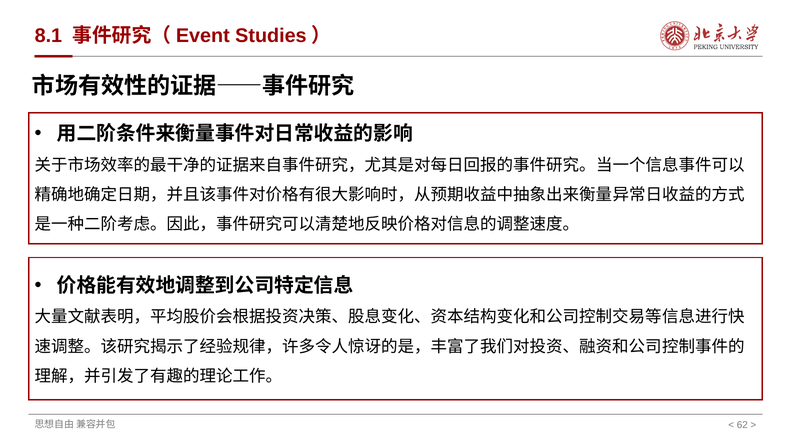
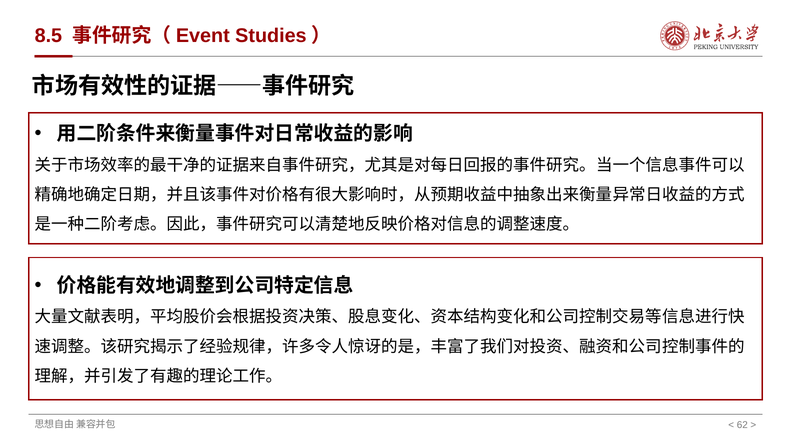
8.1: 8.1 -> 8.5
